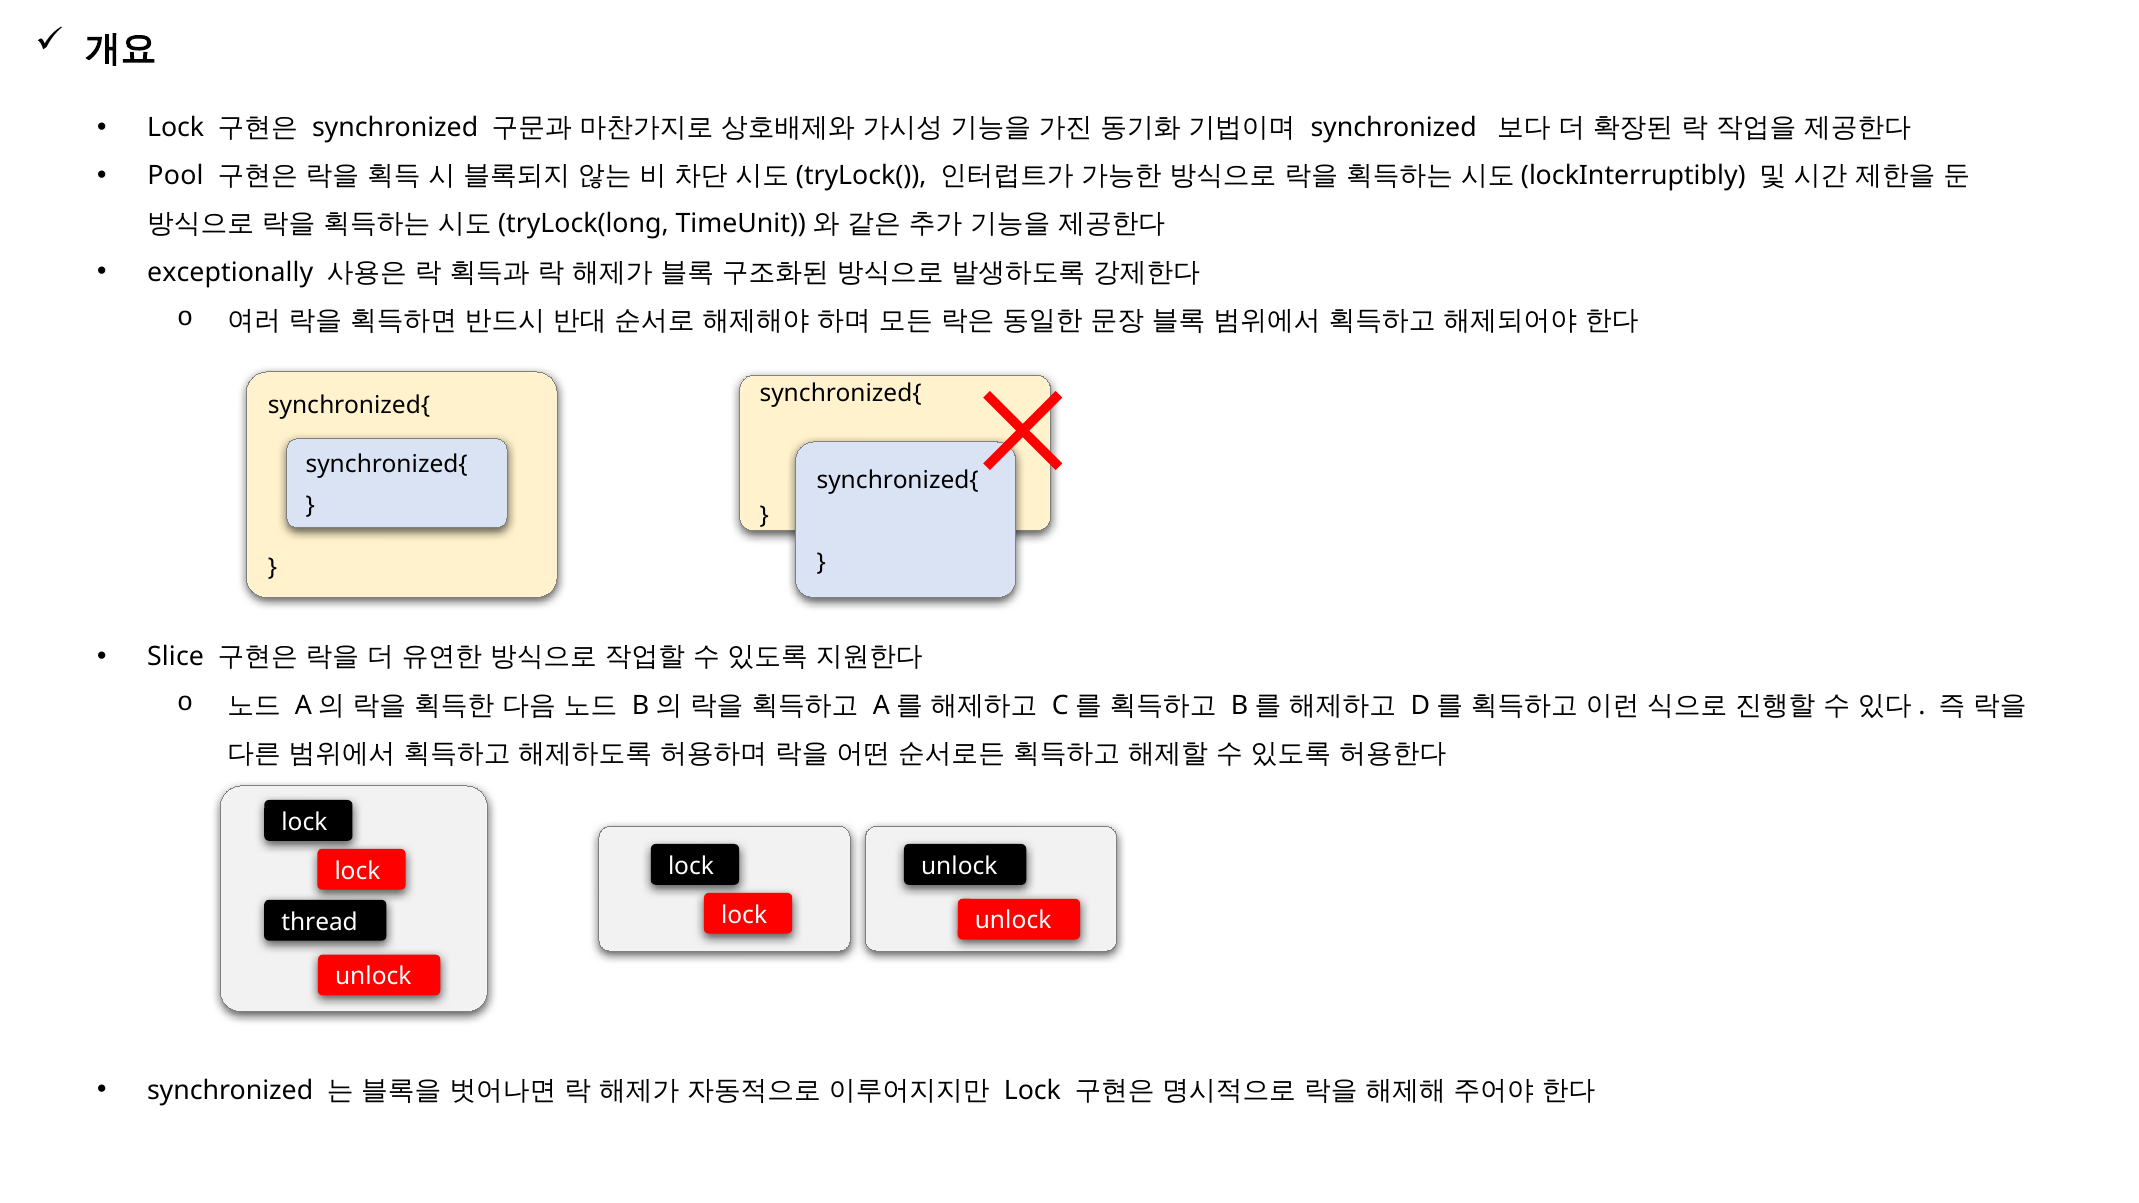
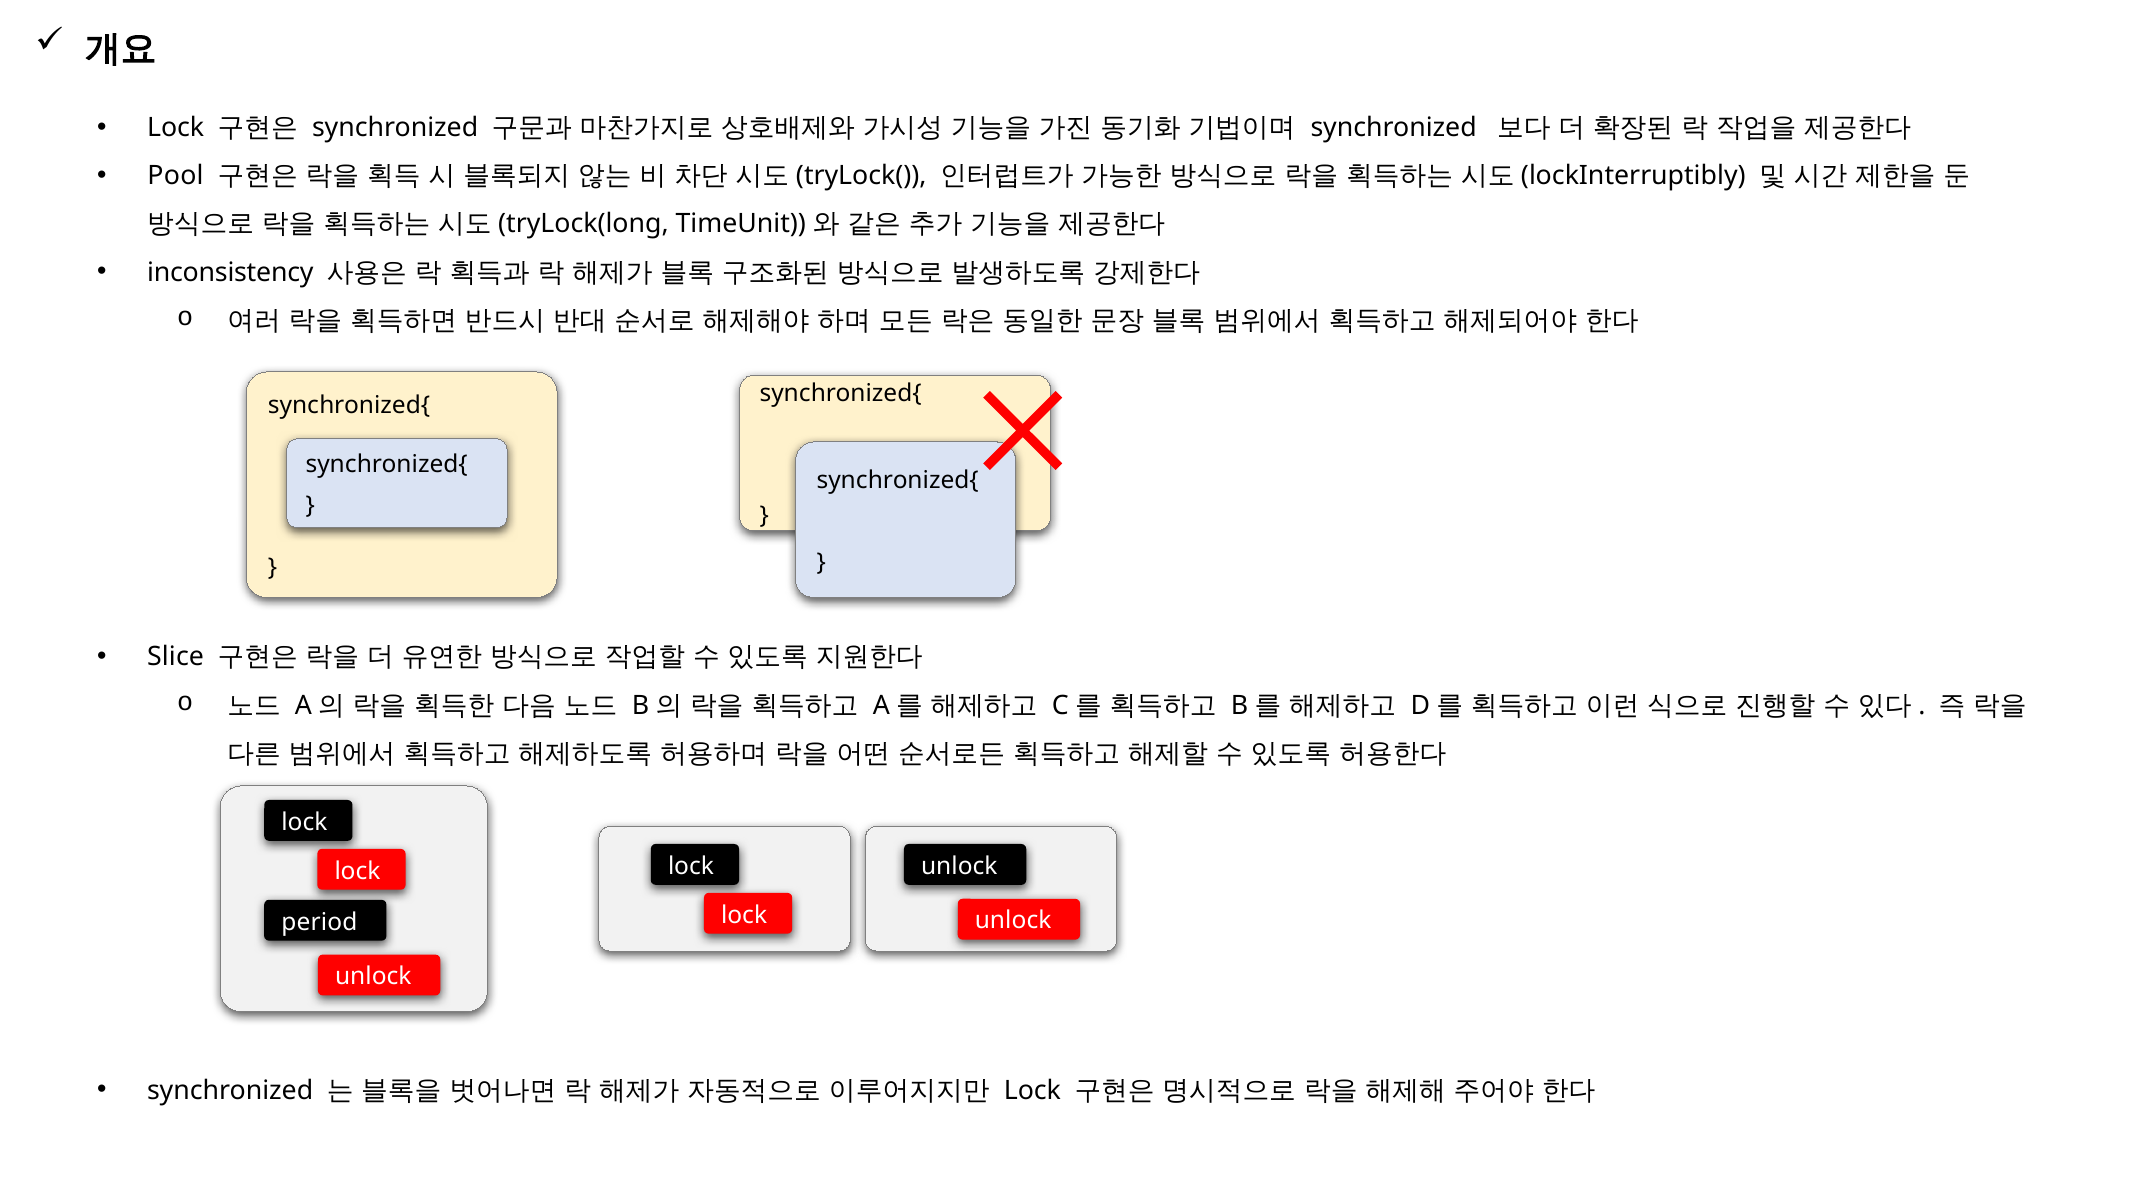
exceptionally: exceptionally -> inconsistency
thread: thread -> period
